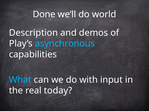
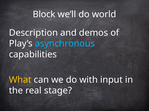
Done: Done -> Block
What colour: light blue -> yellow
today: today -> stage
